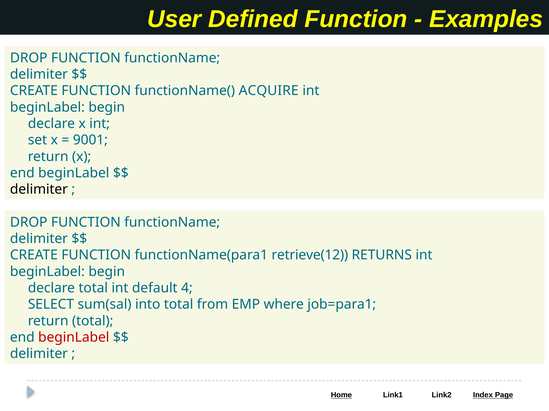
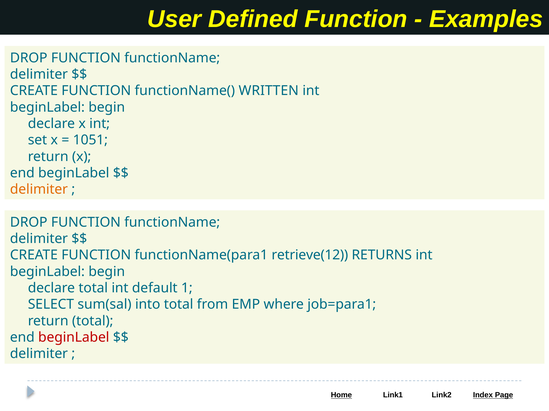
ACQUIRE: ACQUIRE -> WRITTEN
9001: 9001 -> 1051
delimiter at (39, 190) colour: black -> orange
4: 4 -> 1
